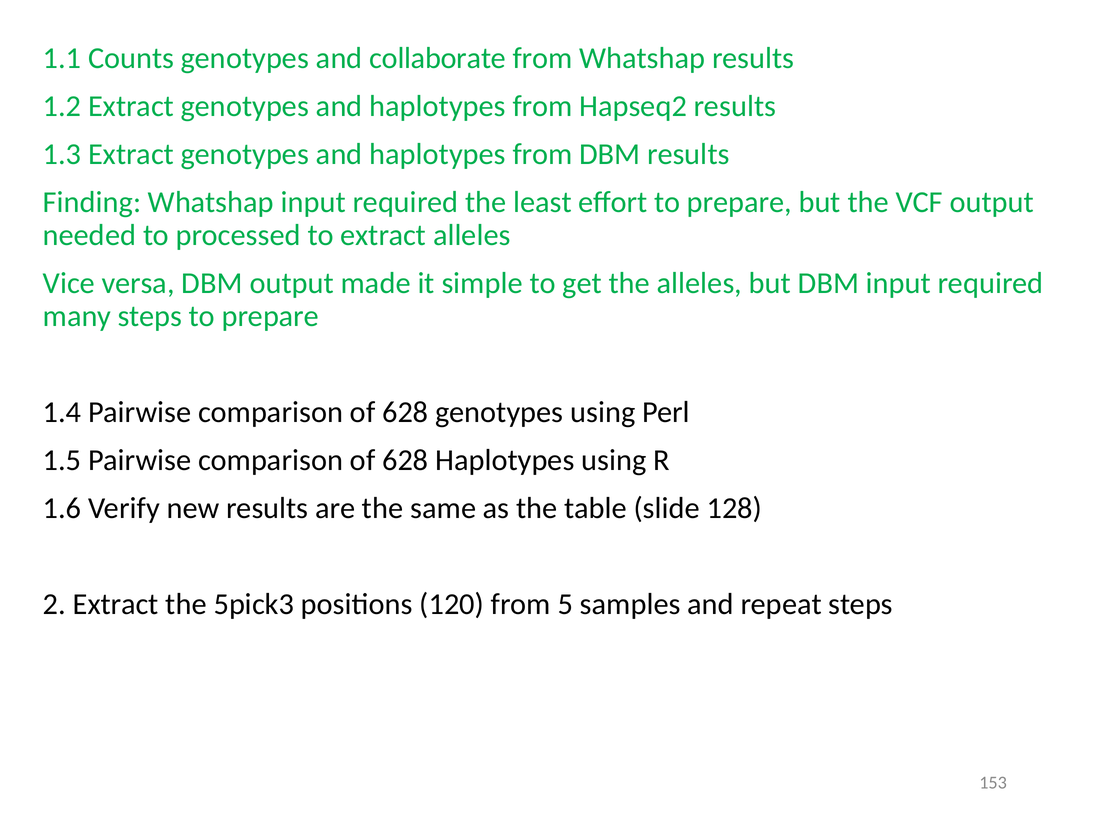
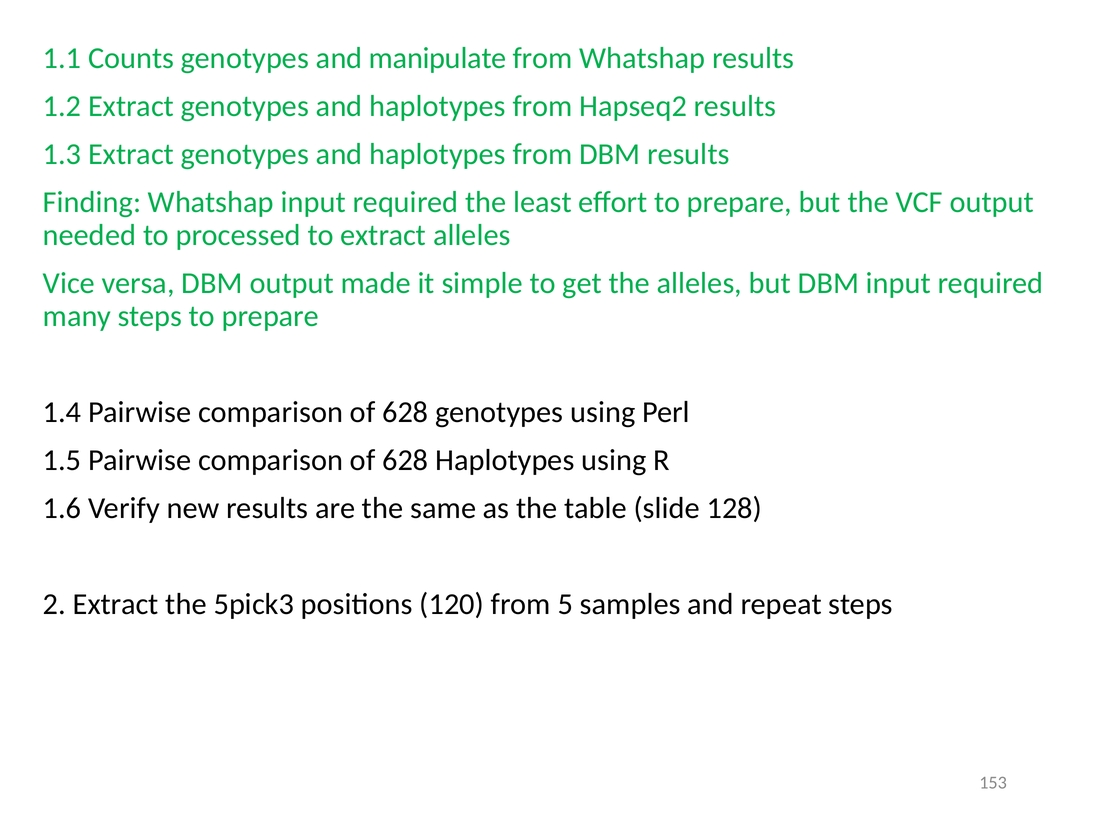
collaborate: collaborate -> manipulate
